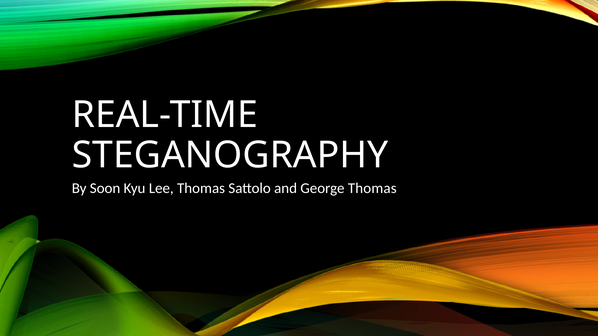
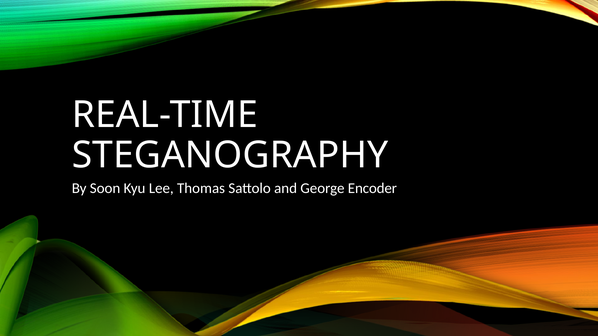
George Thomas: Thomas -> Encoder
